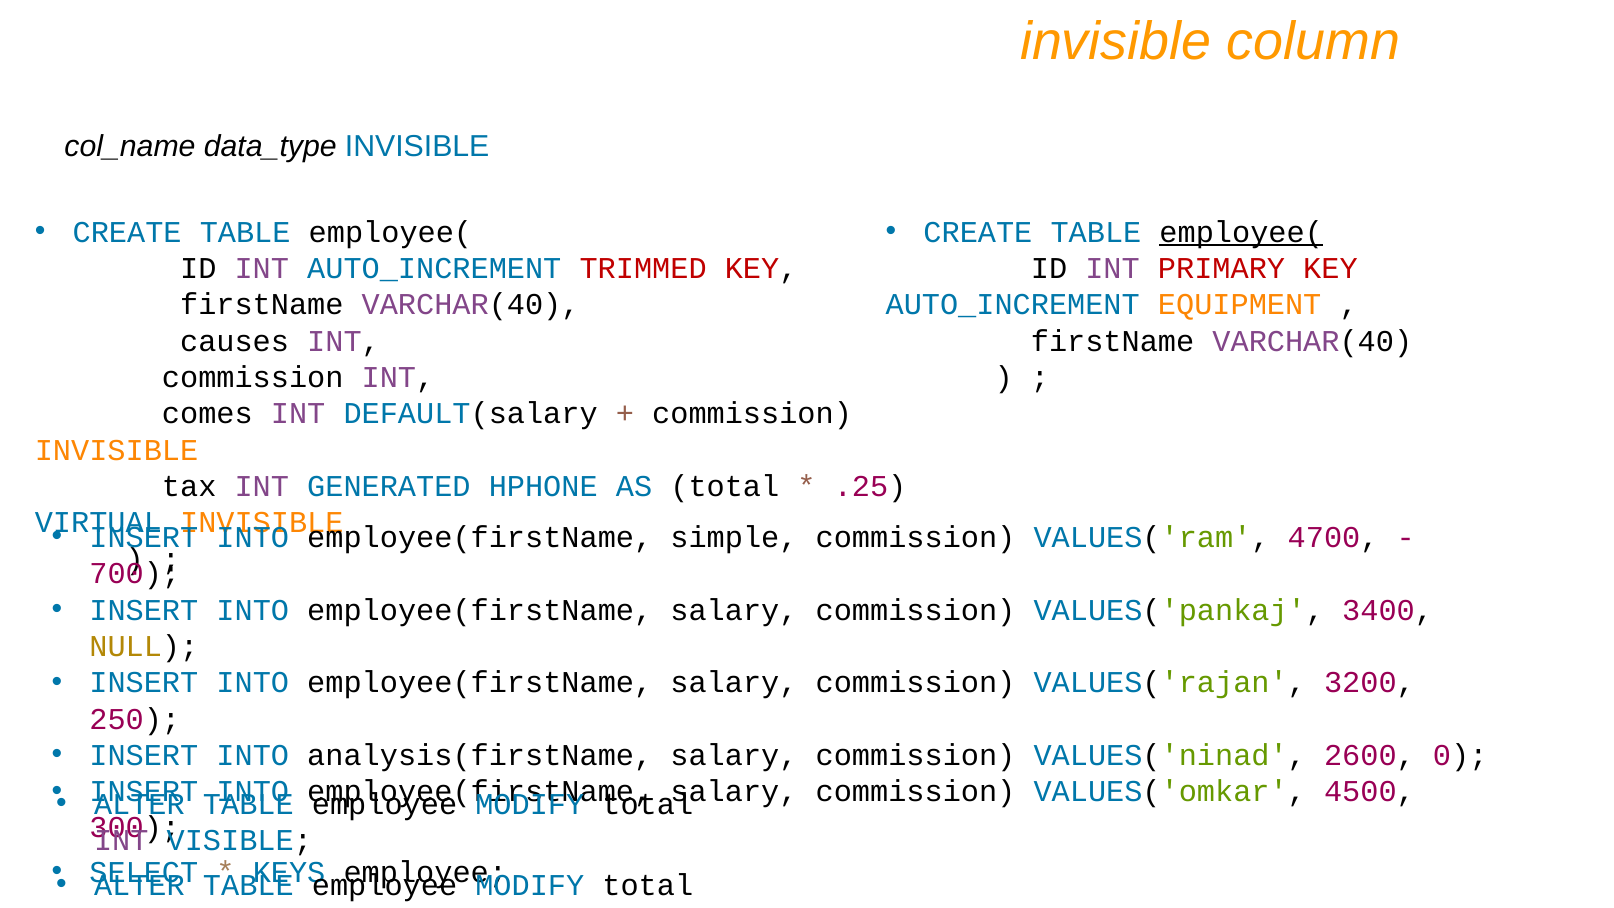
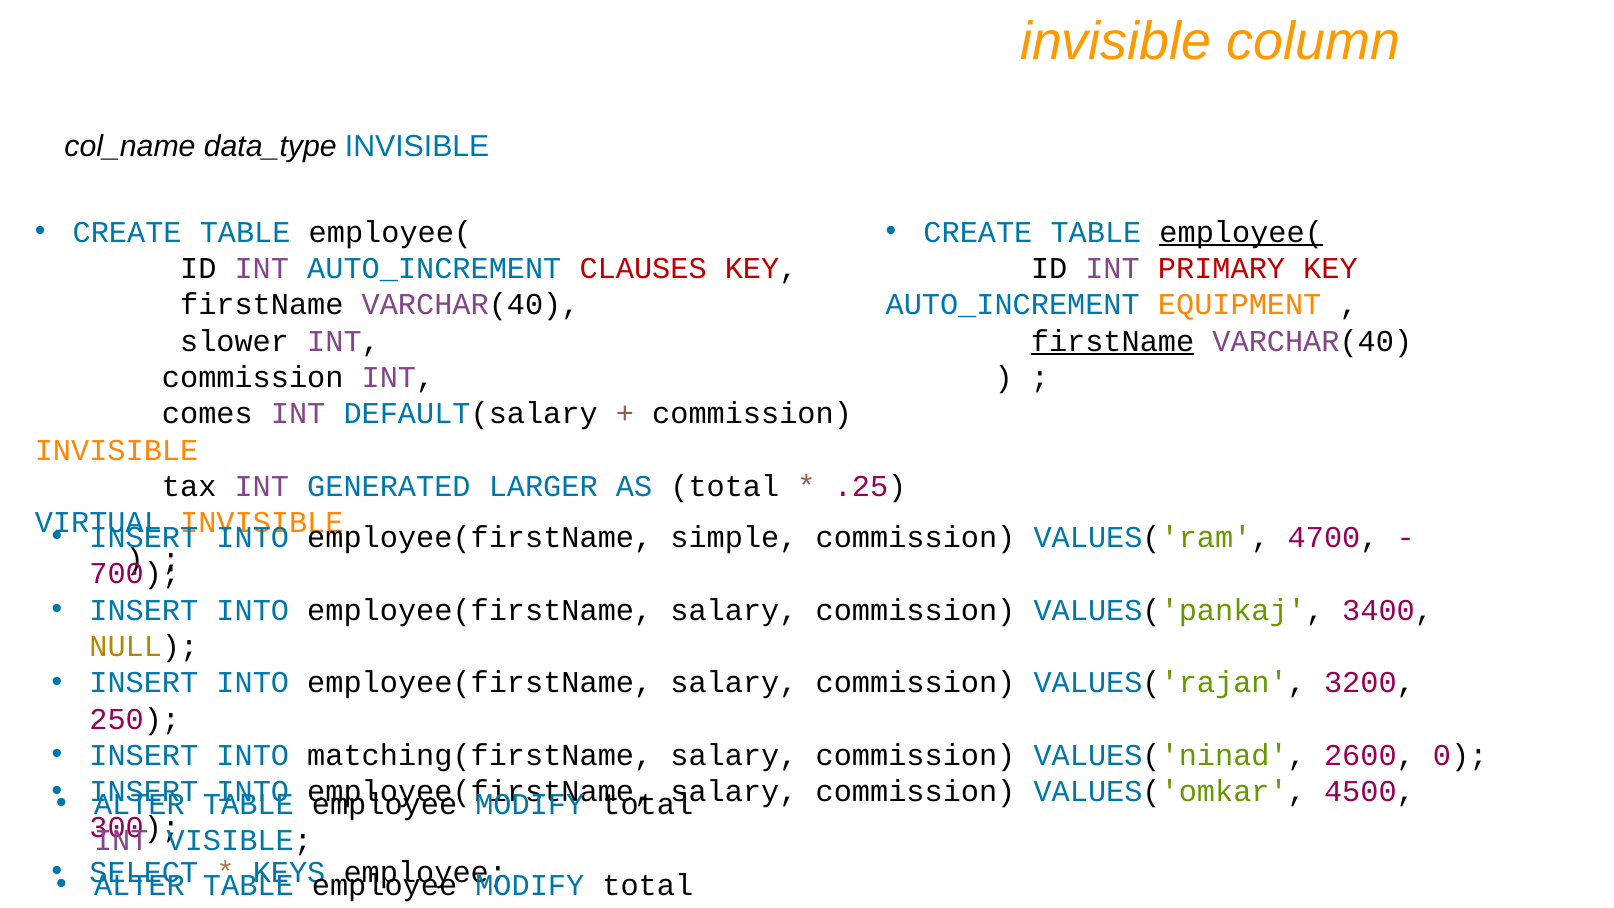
TRIMMED: TRIMMED -> CLAUSES
causes: causes -> slower
firstName at (1113, 341) underline: none -> present
HPHONE: HPHONE -> LARGER
analysis(firstName: analysis(firstName -> matching(firstName
